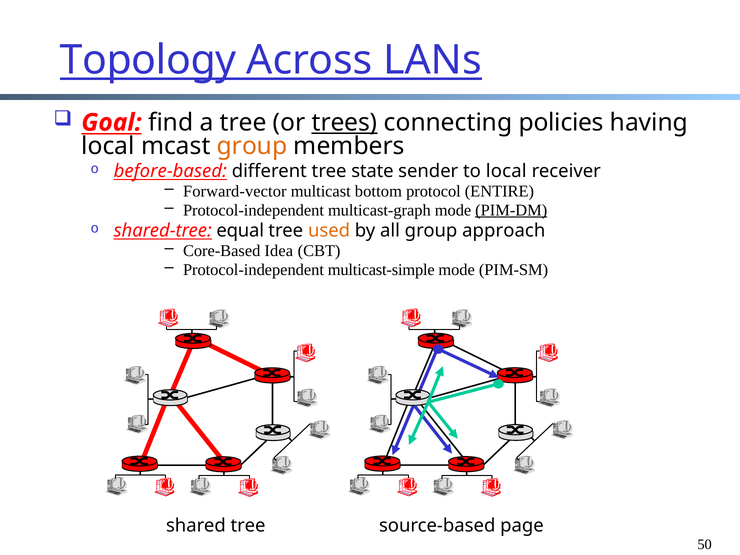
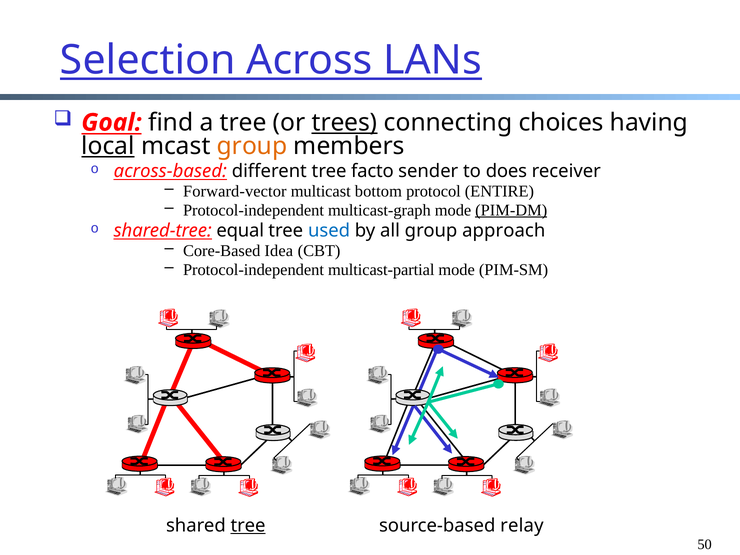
Topology: Topology -> Selection
policies: policies -> choices
local at (108, 146) underline: none -> present
before-based: before-based -> across-based
state: state -> facto
to local: local -> does
used colour: orange -> blue
multicast-simple: multicast-simple -> multicast-partial
tree at (248, 526) underline: none -> present
page: page -> relay
